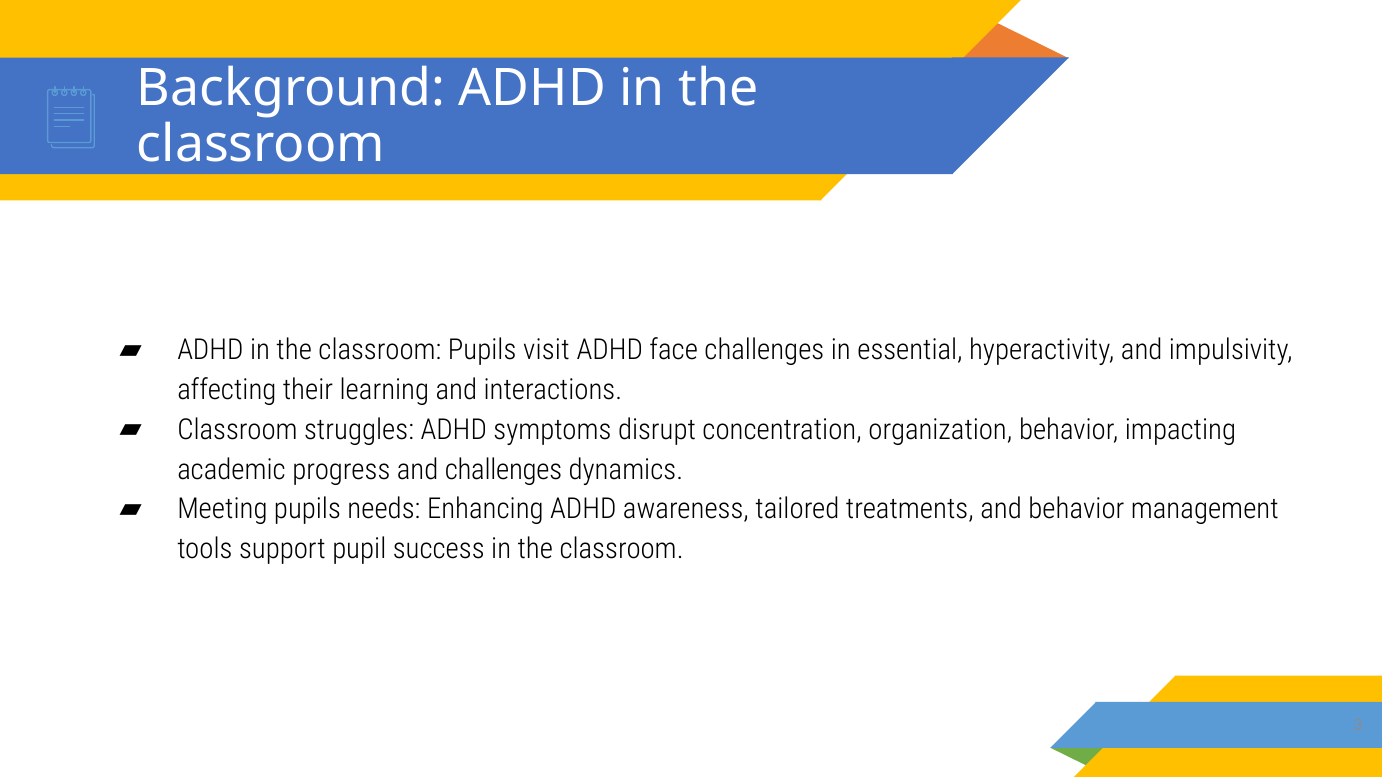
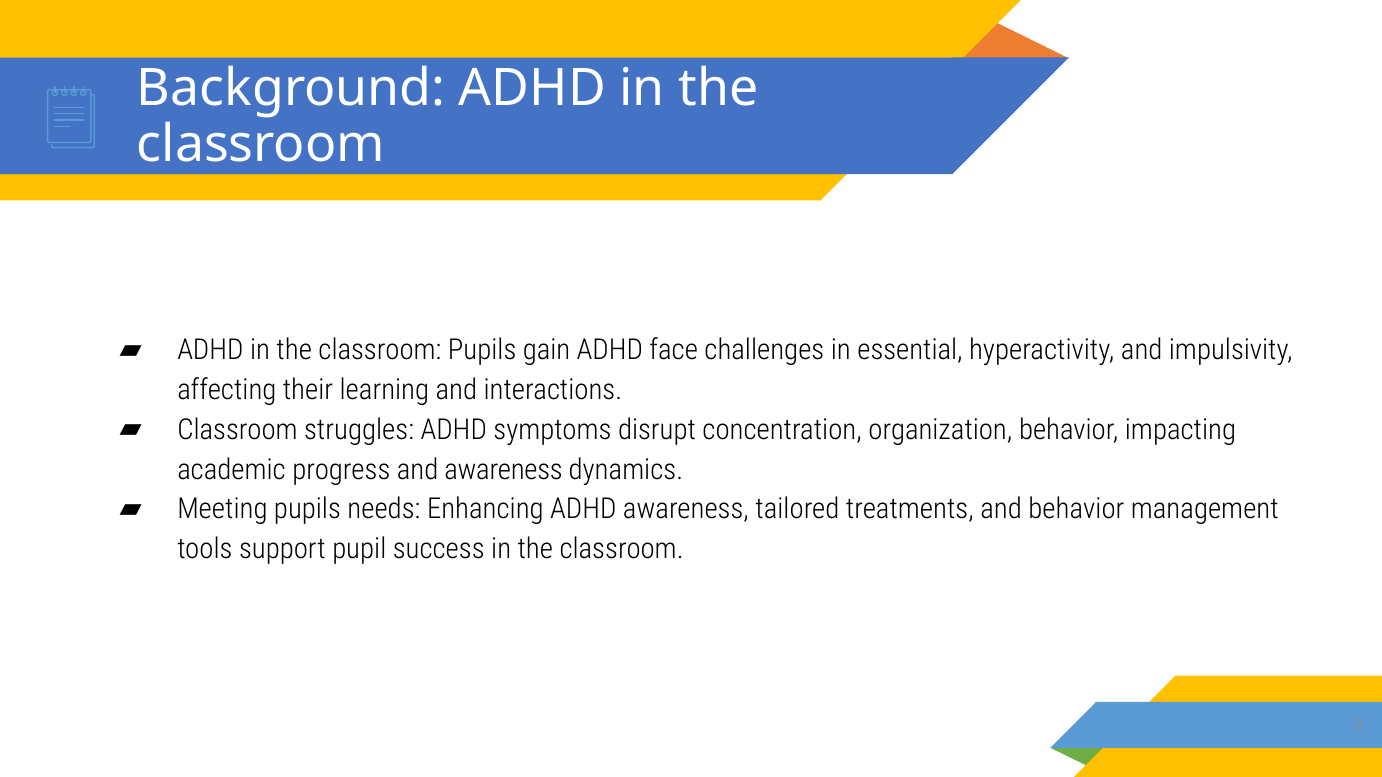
visit: visit -> gain
and challenges: challenges -> awareness
